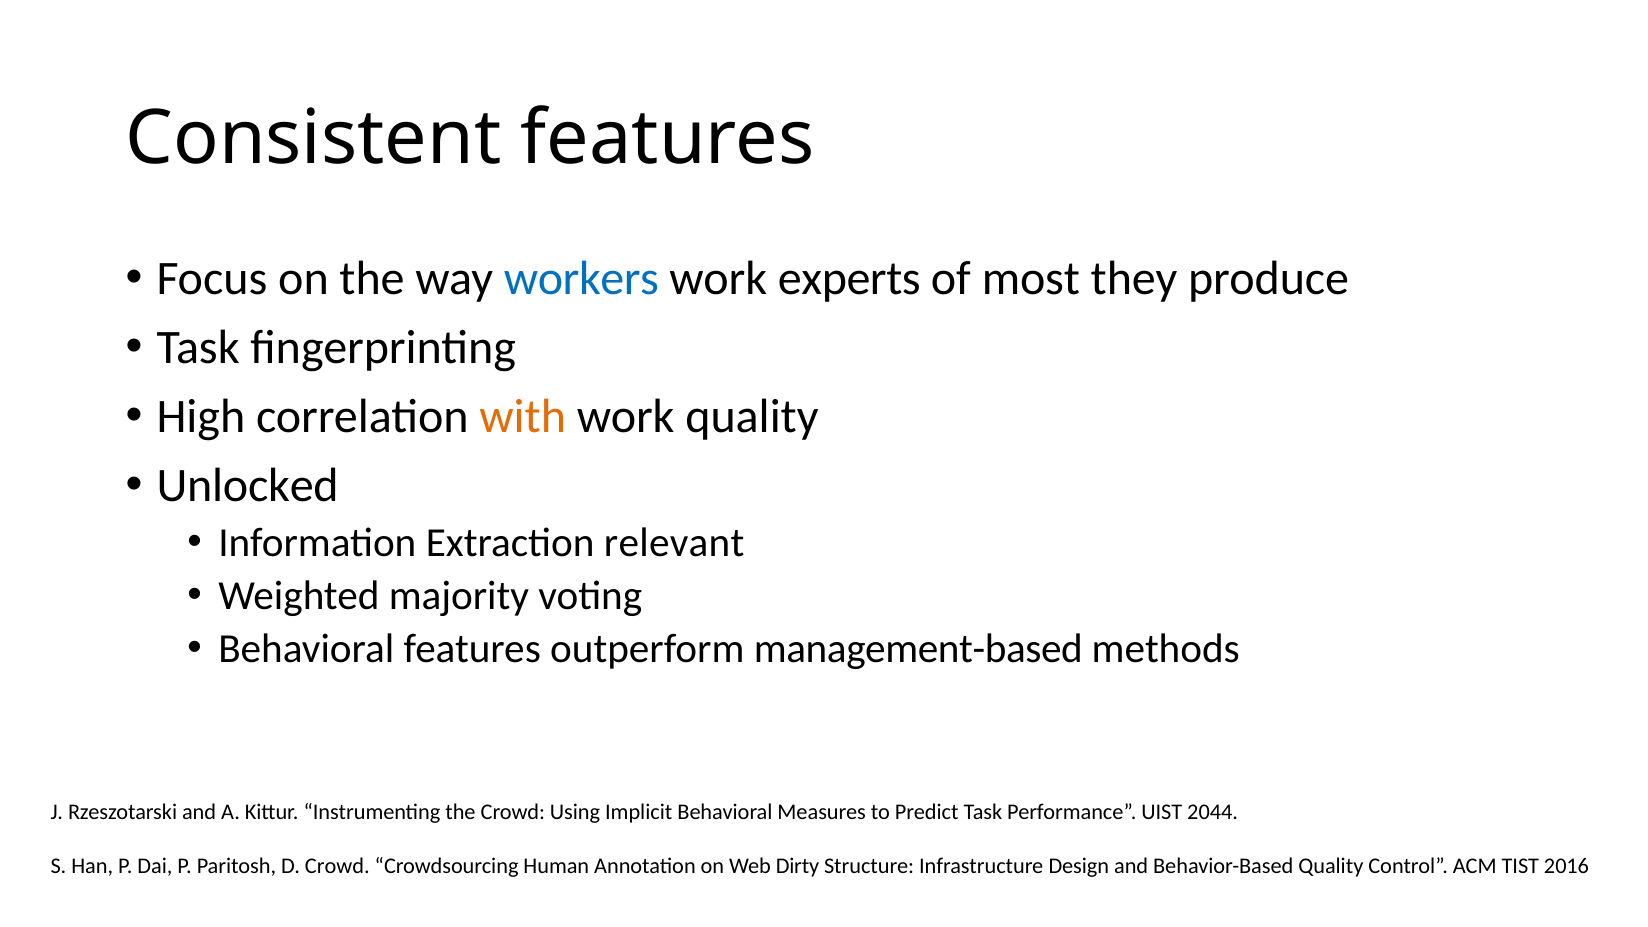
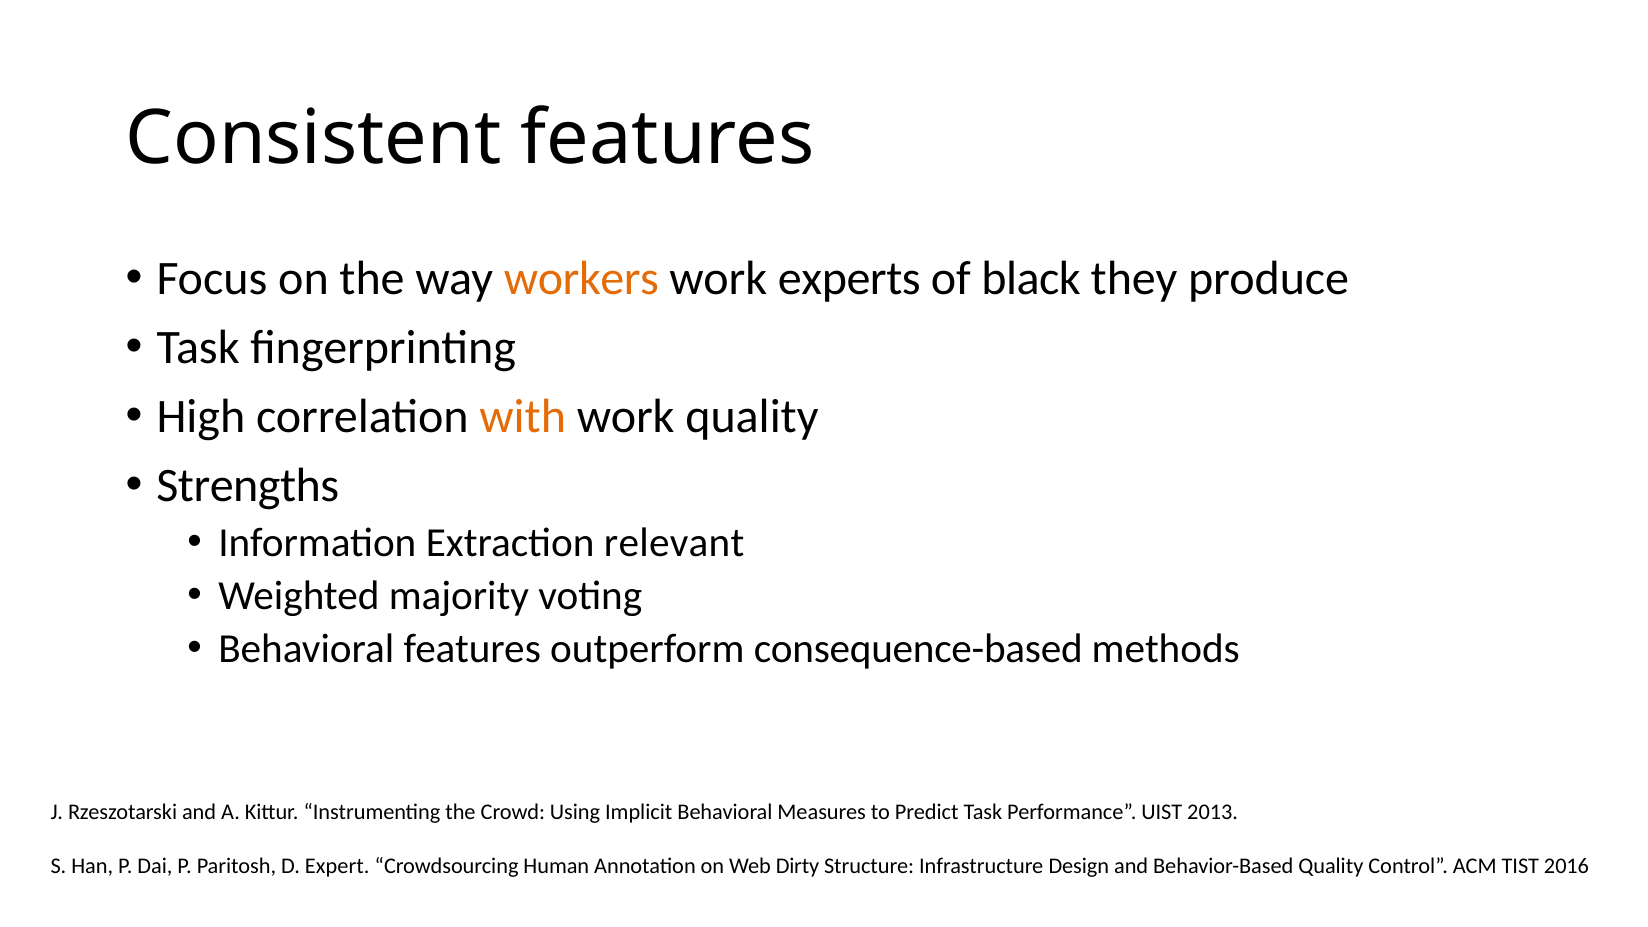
workers colour: blue -> orange
most: most -> black
Unlocked: Unlocked -> Strengths
management-based: management-based -> consequence-based
2044: 2044 -> 2013
D Crowd: Crowd -> Expert
